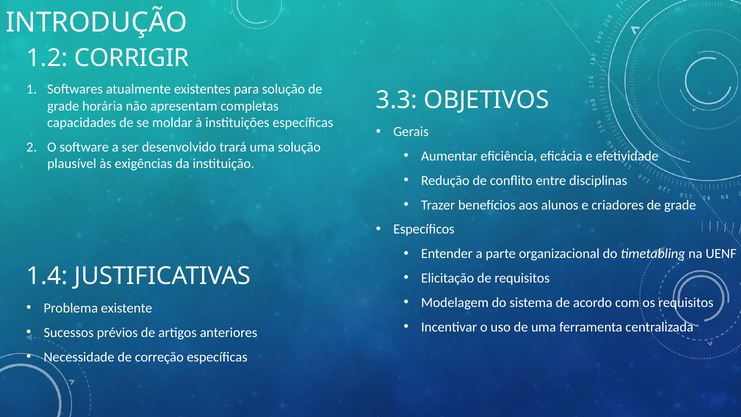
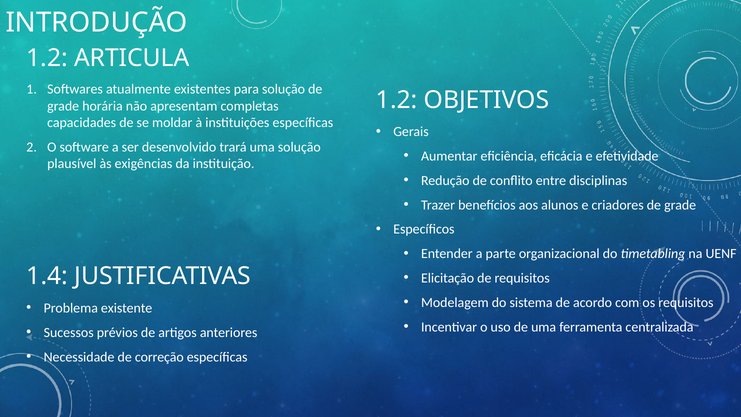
CORRIGIR: CORRIGIR -> ARTICULA
3.3 at (397, 100): 3.3 -> 1.2
